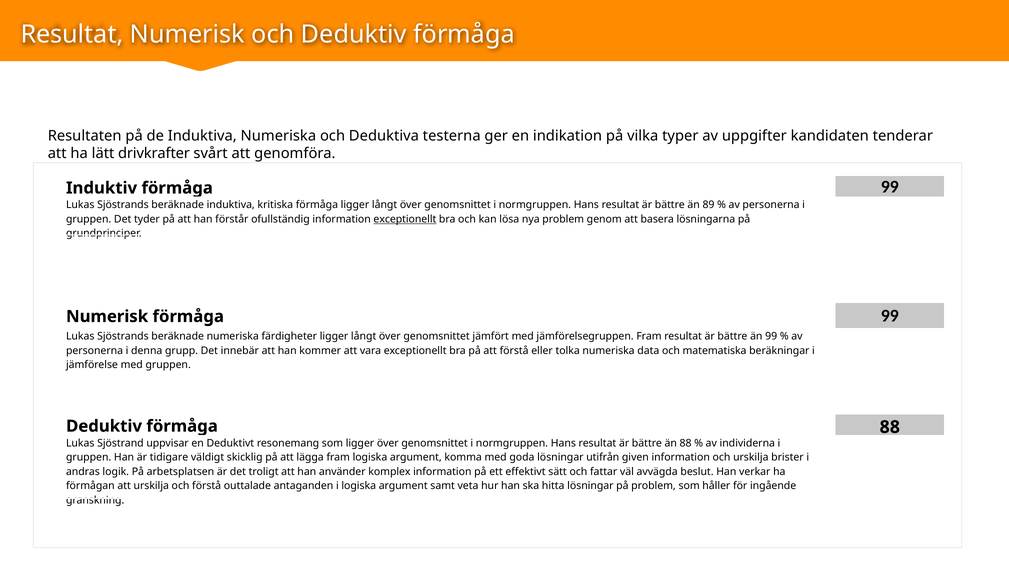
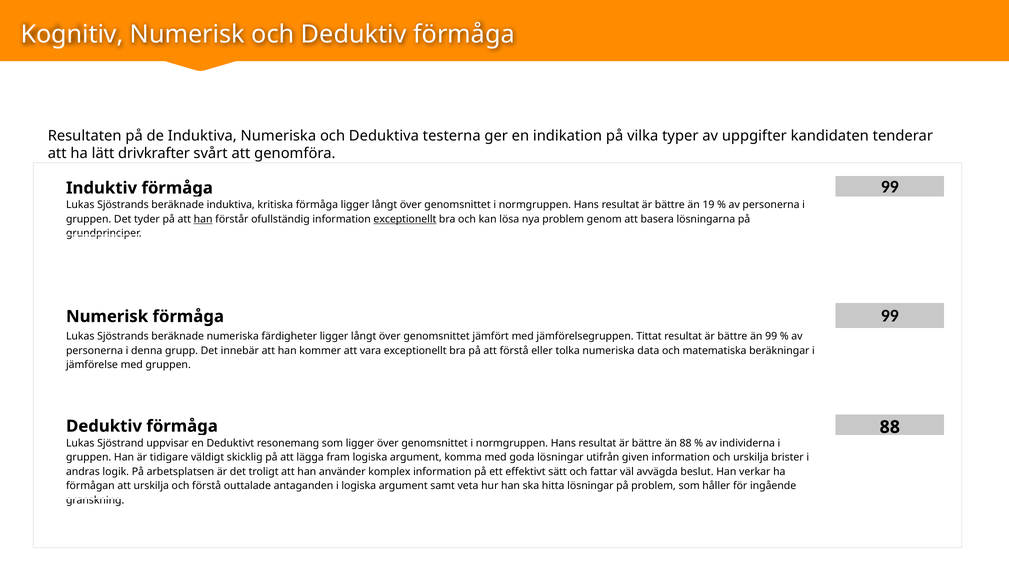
Resultat at (72, 34): Resultat -> Kognitiv
89: 89 -> 19
han at (203, 219) underline: none -> present
jämförelsegruppen Fram: Fram -> Tittat
